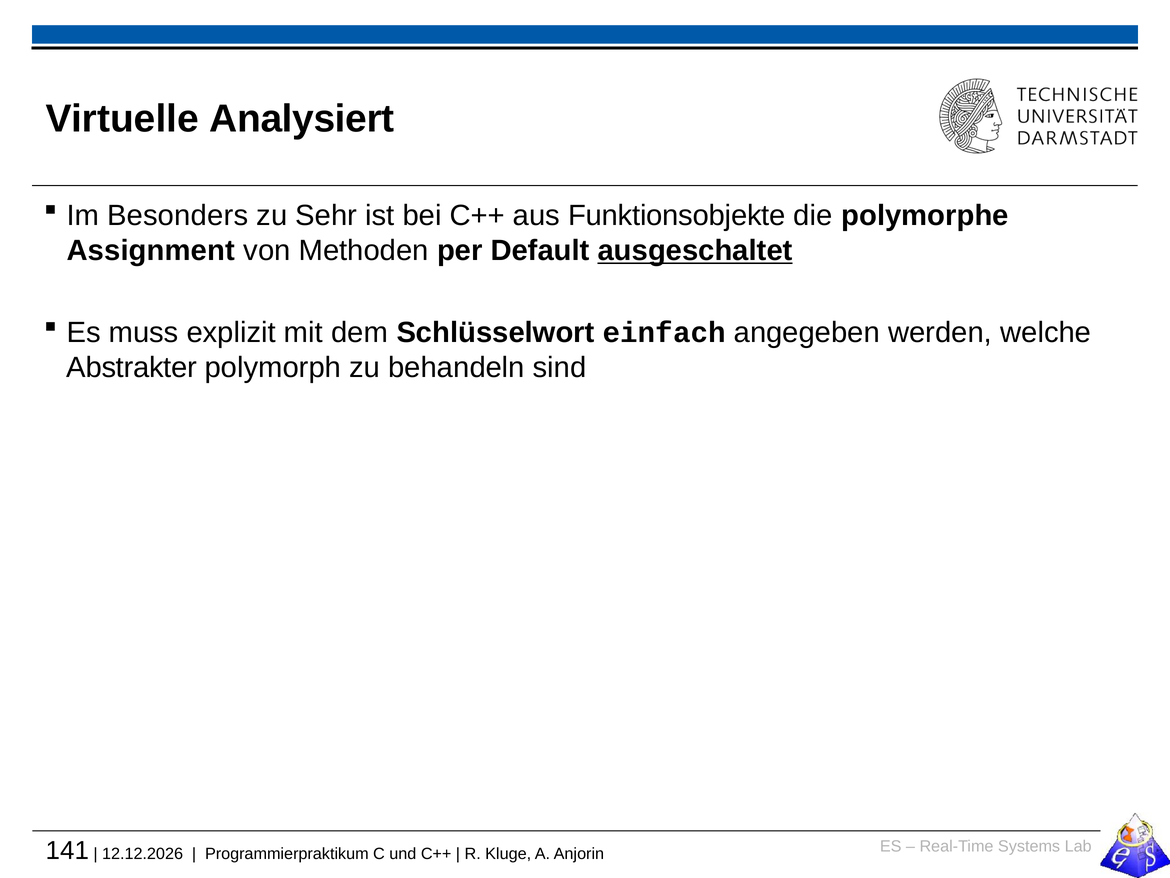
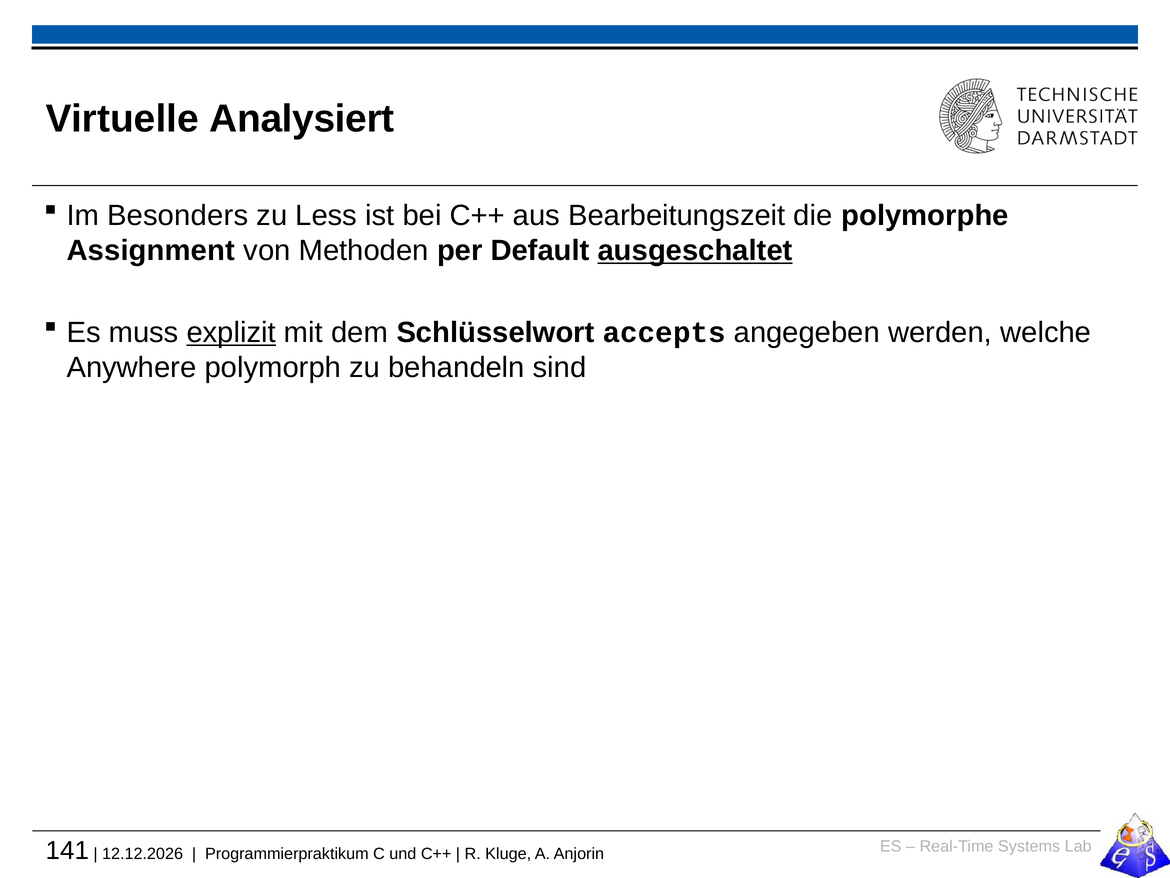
Sehr: Sehr -> Less
Funktionsobjekte: Funktionsobjekte -> Bearbeitungszeit
explizit underline: none -> present
einfach: einfach -> accepts
Abstrakter: Abstrakter -> Anywhere
